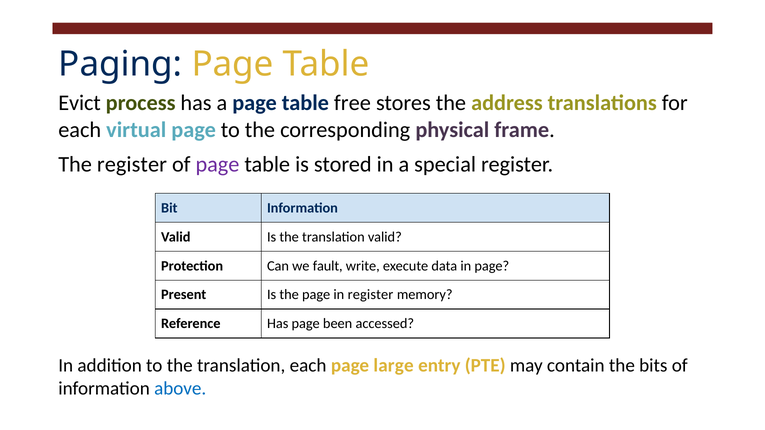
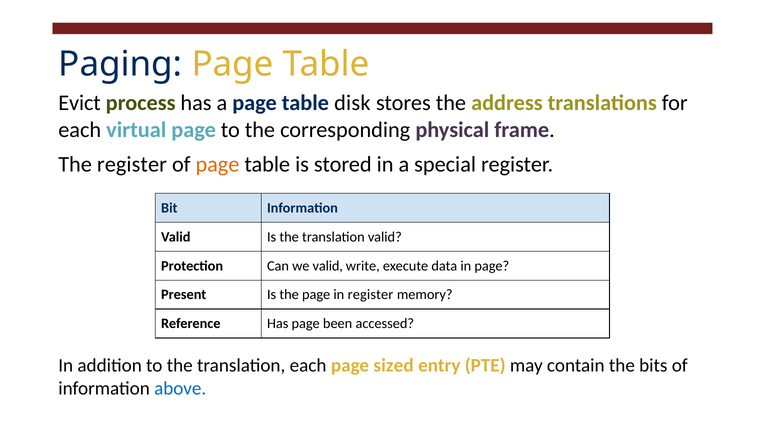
free: free -> disk
page at (217, 165) colour: purple -> orange
we fault: fault -> valid
large: large -> sized
